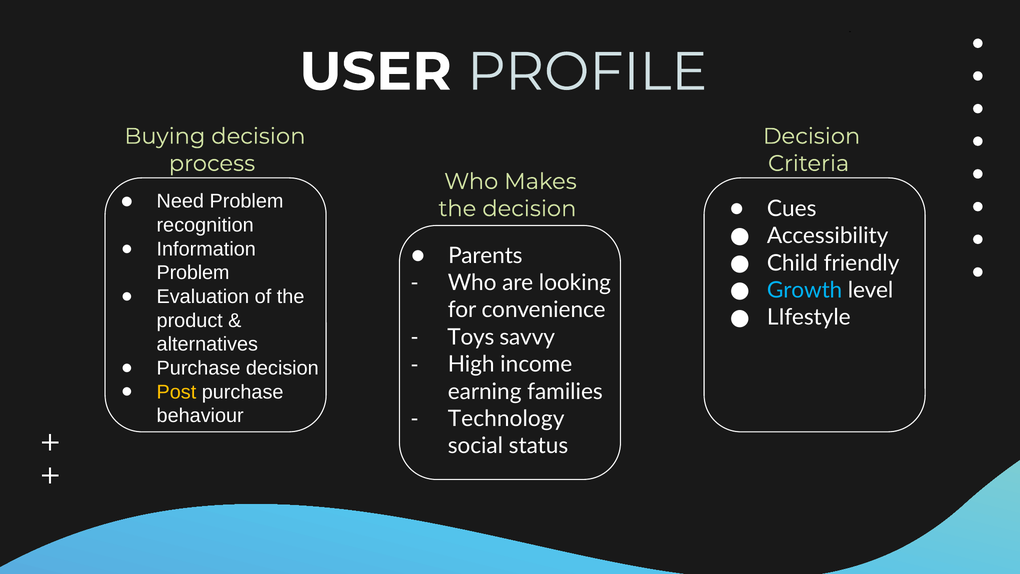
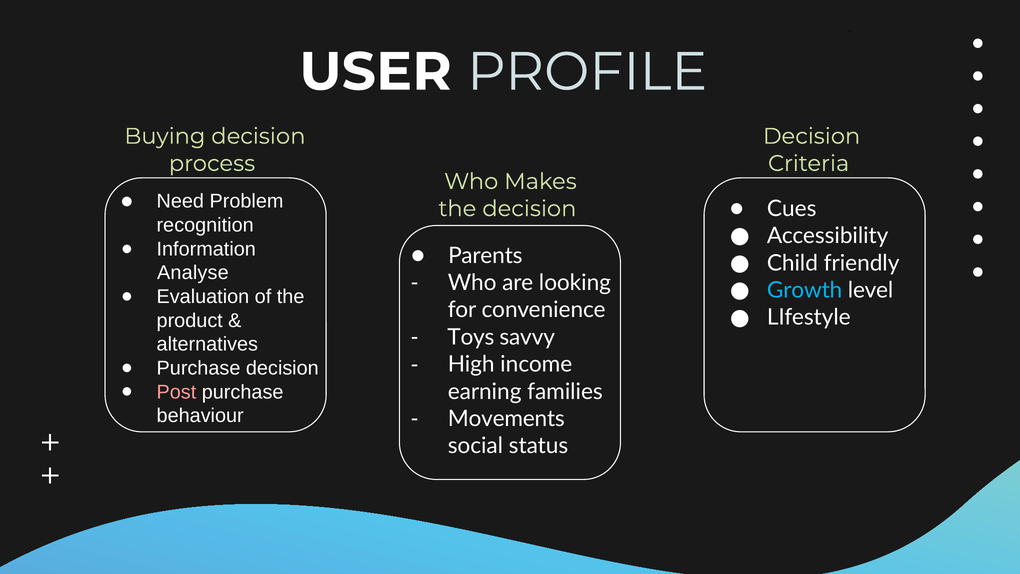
Problem at (193, 273): Problem -> Analyse
Post colour: yellow -> pink
Technology: Technology -> Movements
